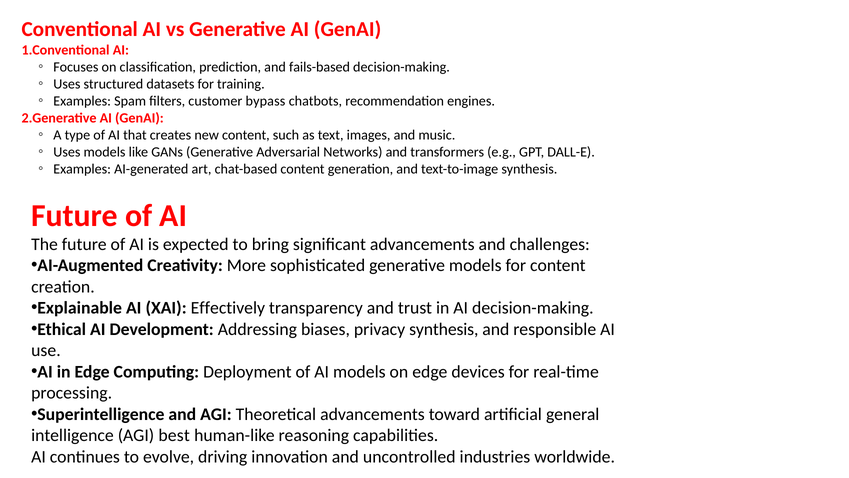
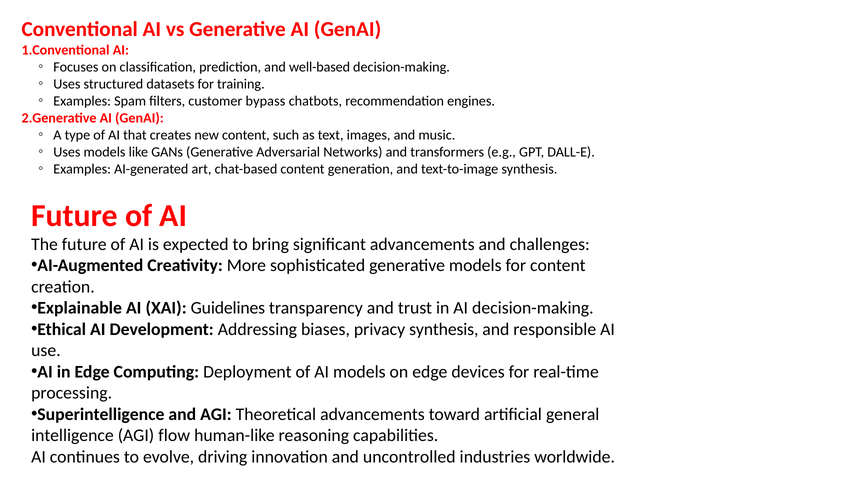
fails-based: fails-based -> well-based
Effectively: Effectively -> Guidelines
best: best -> flow
